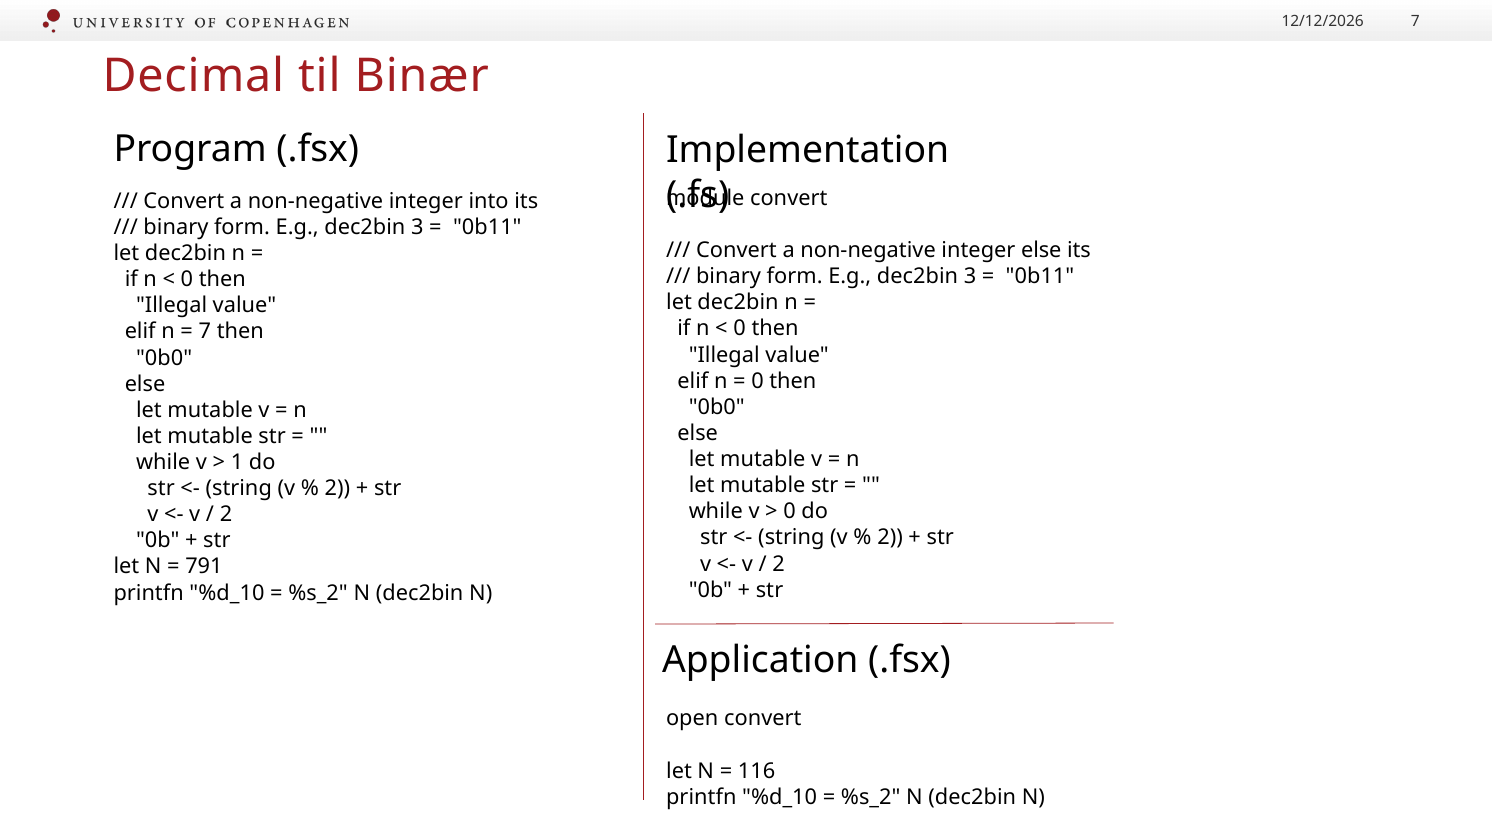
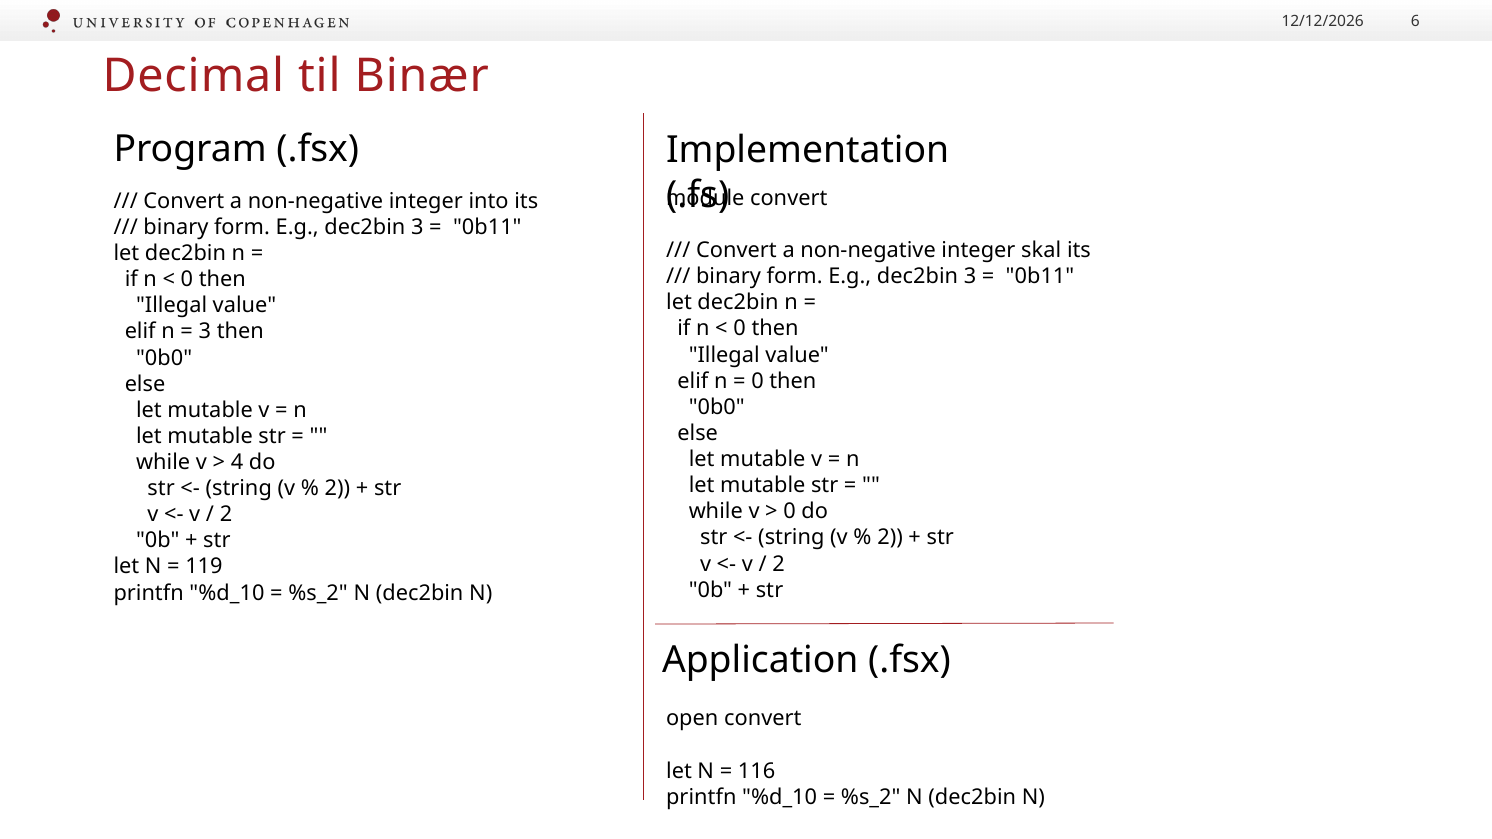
7 at (1415, 21): 7 -> 6
integer else: else -> skal
7 at (205, 332): 7 -> 3
1: 1 -> 4
791: 791 -> 119
